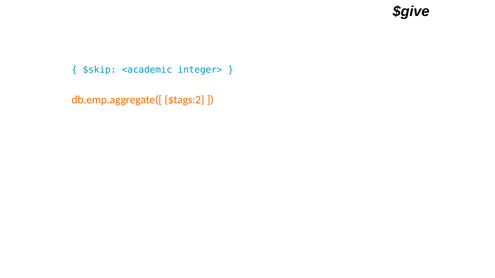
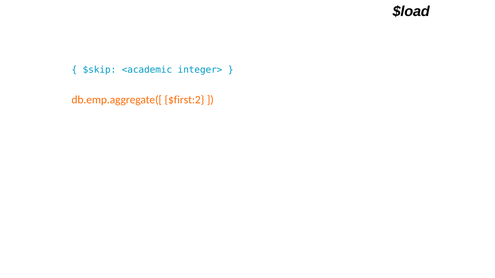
$give: $give -> $load
$tags:2: $tags:2 -> $first:2
